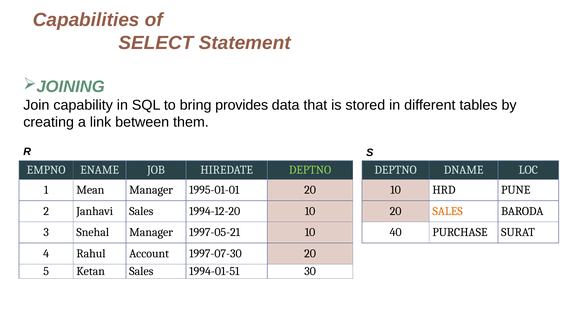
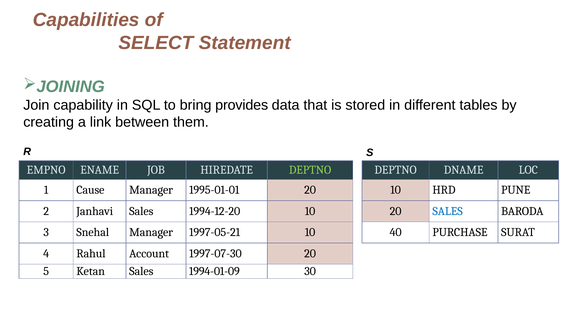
Mean: Mean -> Cause
SALES at (448, 211) colour: orange -> blue
1994-01-51: 1994-01-51 -> 1994-01-09
